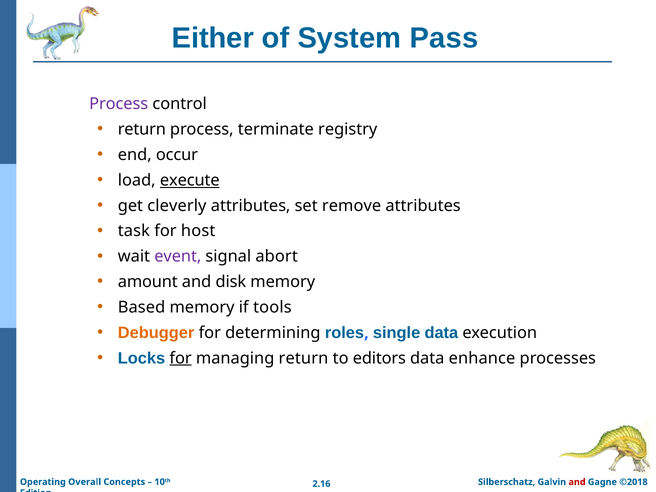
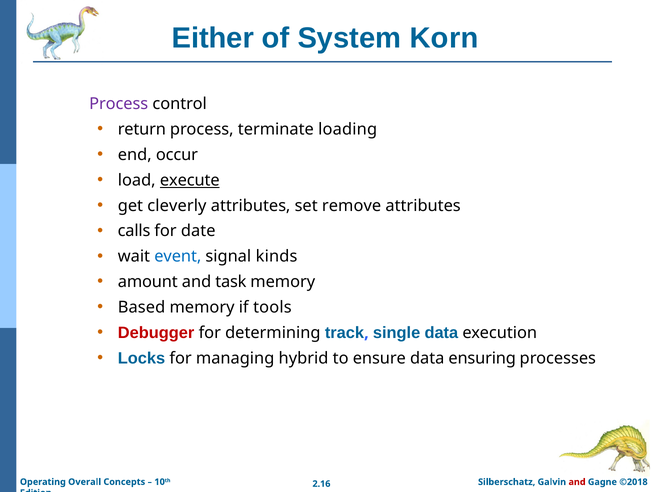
Pass: Pass -> Korn
registry: registry -> loading
task: task -> calls
host: host -> date
event colour: purple -> blue
abort: abort -> kinds
disk: disk -> task
Debugger colour: orange -> red
roles: roles -> track
for at (181, 358) underline: present -> none
managing return: return -> hybrid
editors: editors -> ensure
enhance: enhance -> ensuring
